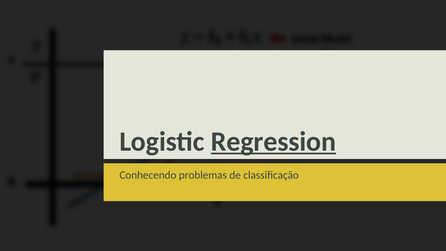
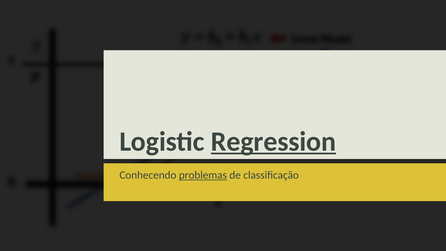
problemas underline: none -> present
